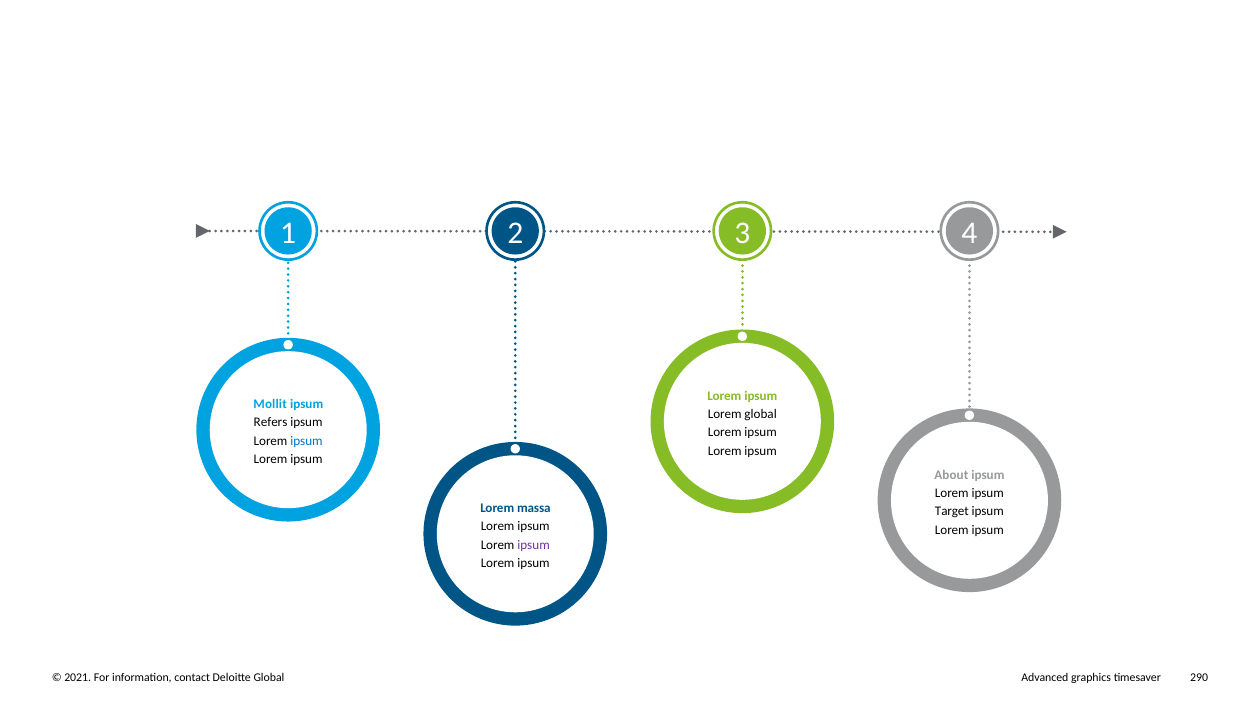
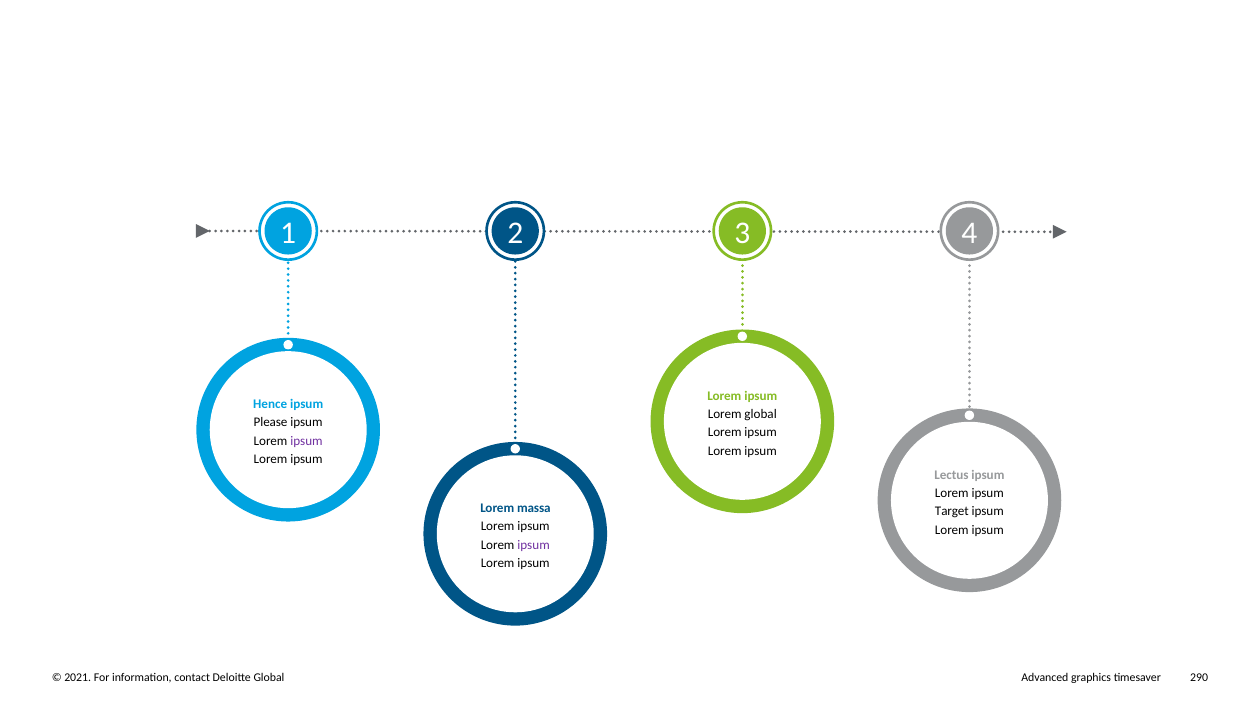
Mollit: Mollit -> Hence
Refers: Refers -> Please
ipsum at (306, 441) colour: blue -> purple
About: About -> Lectus
